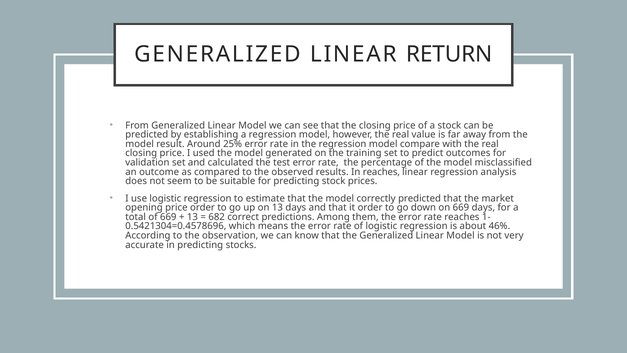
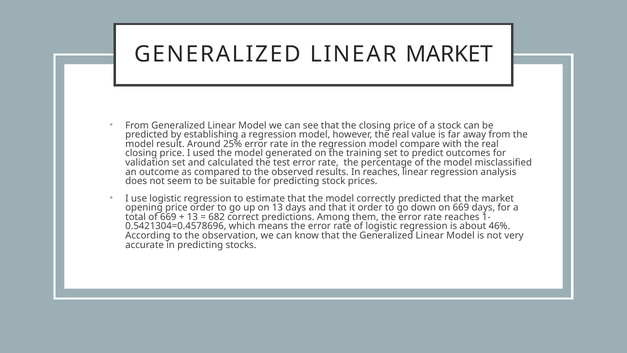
LINEAR RETURN: RETURN -> MARKET
